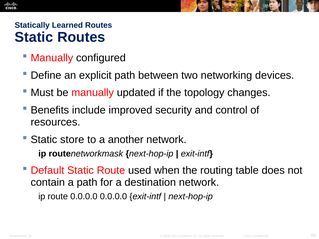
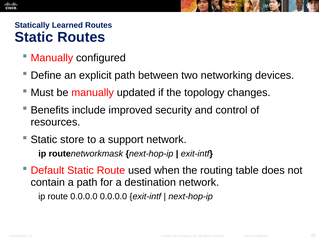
another: another -> support
